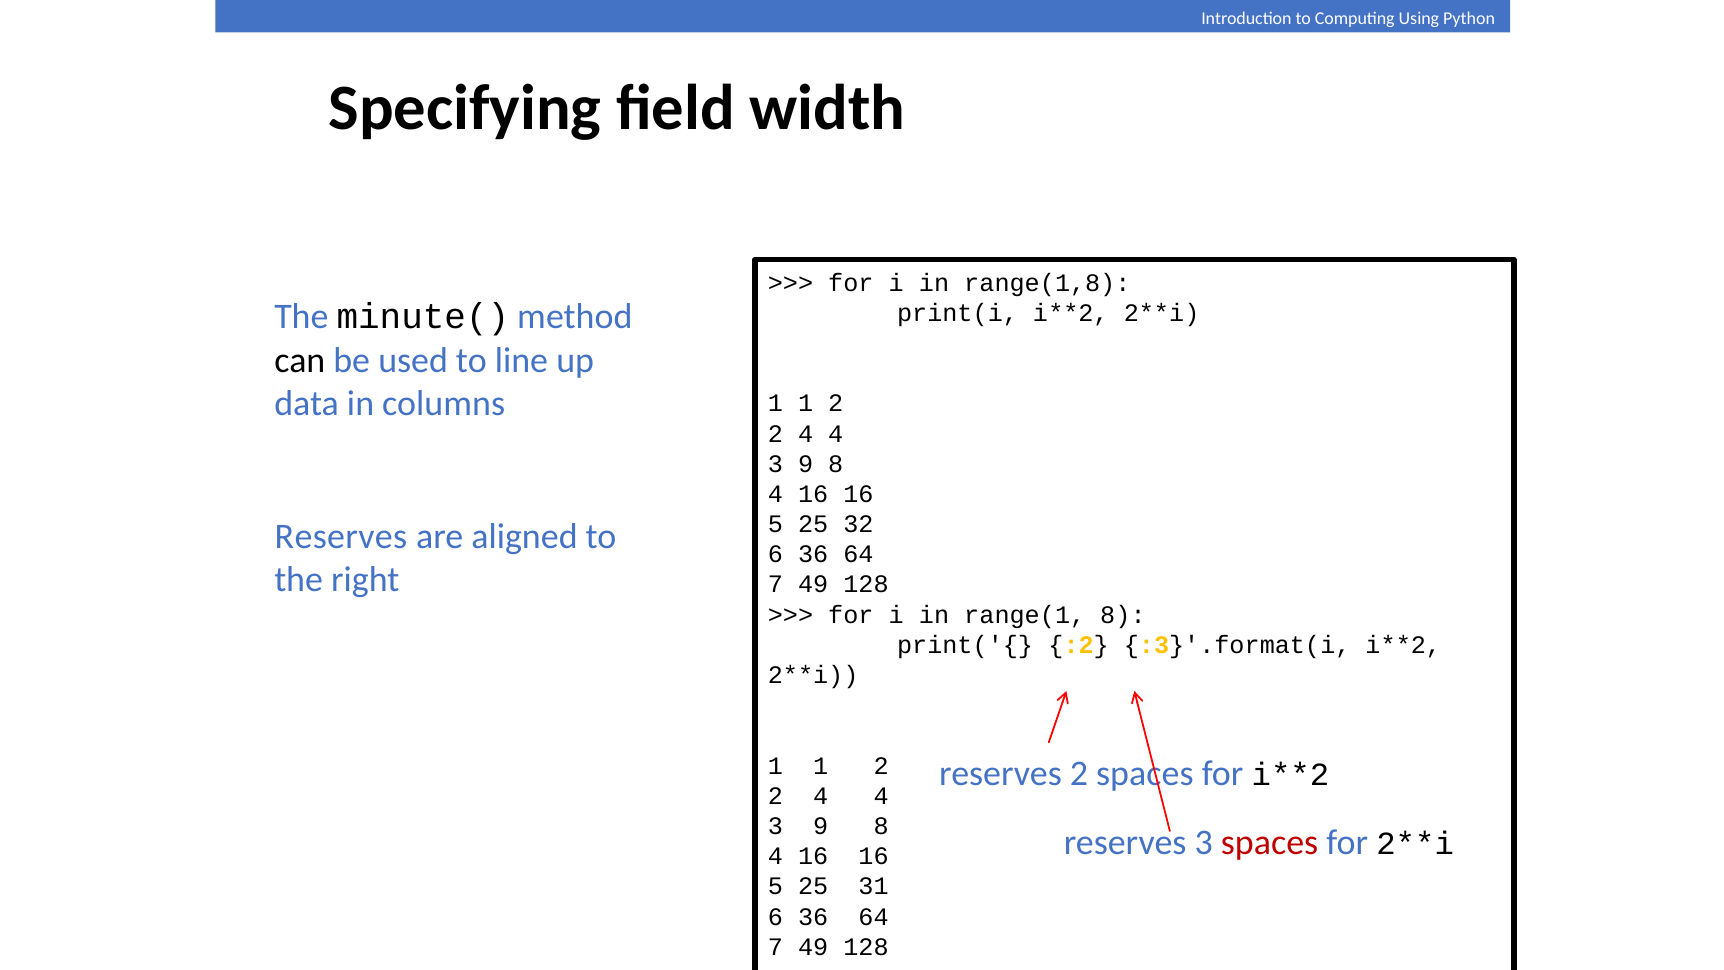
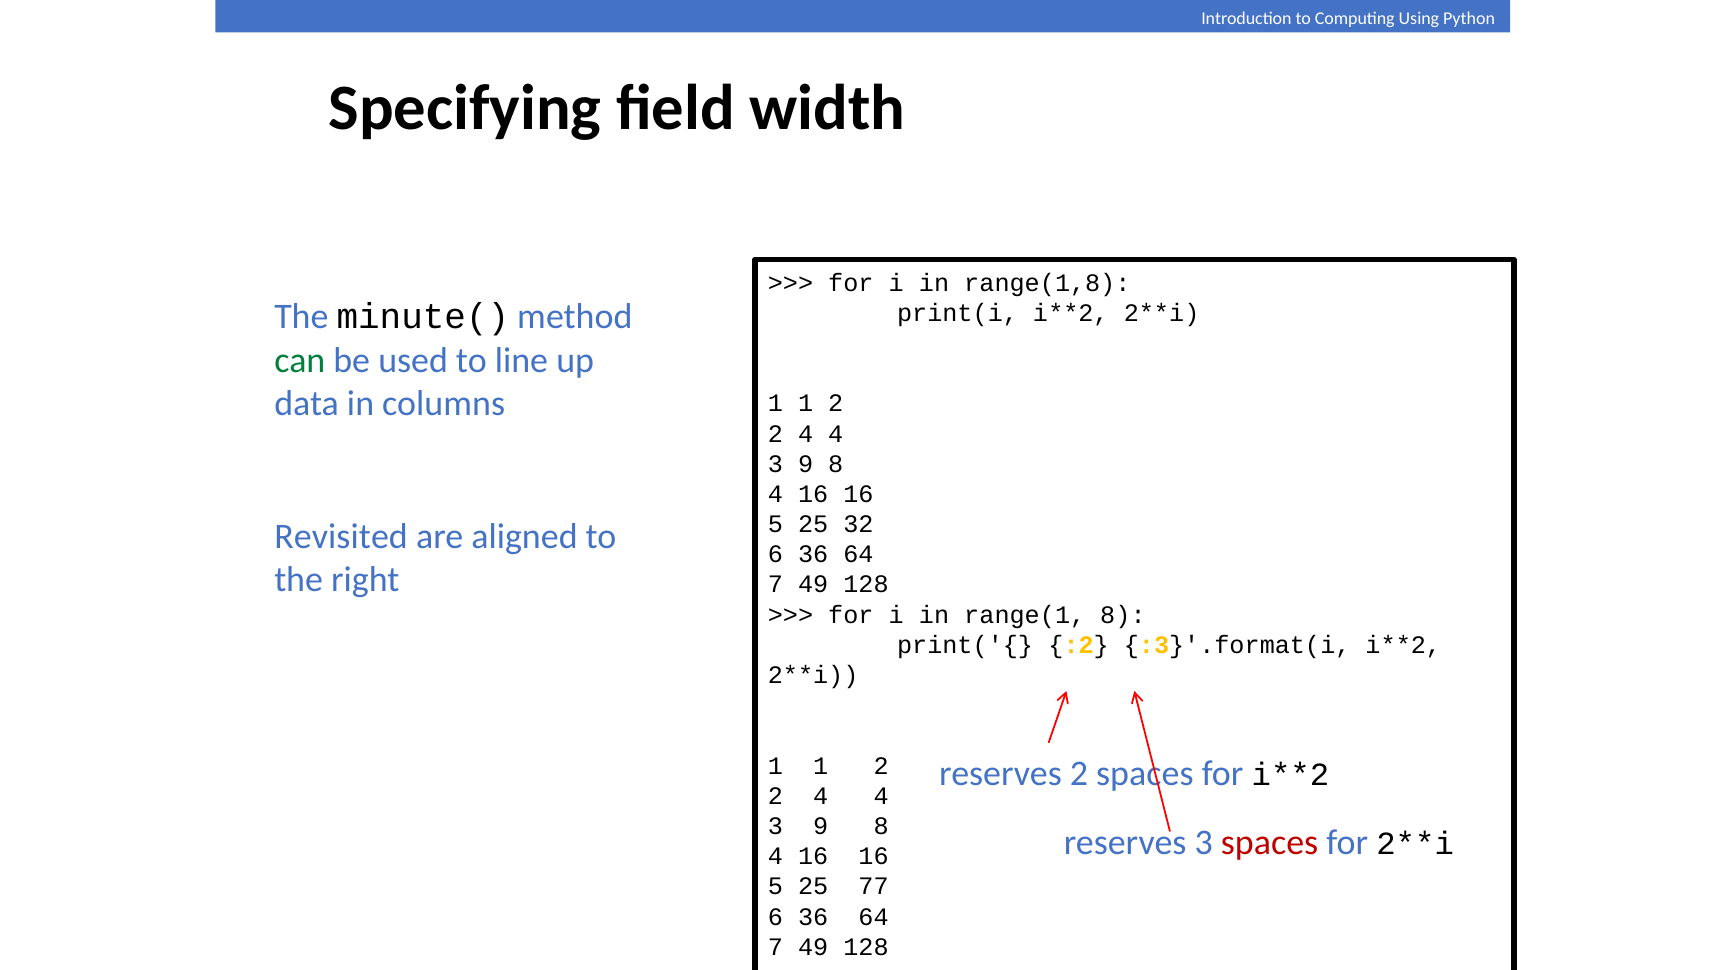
can colour: black -> green
Reserves at (341, 536): Reserves -> Revisited
31: 31 -> 77
